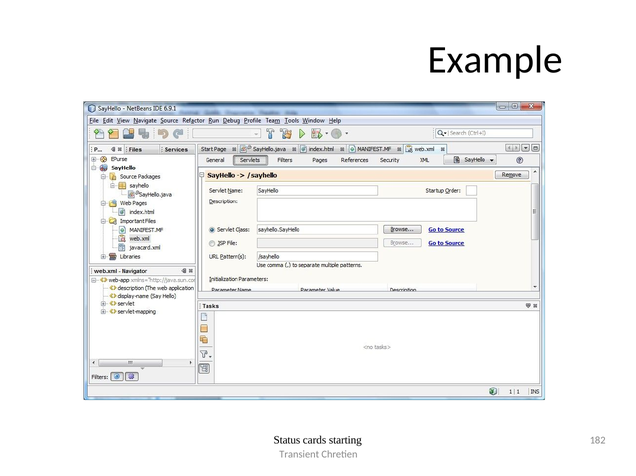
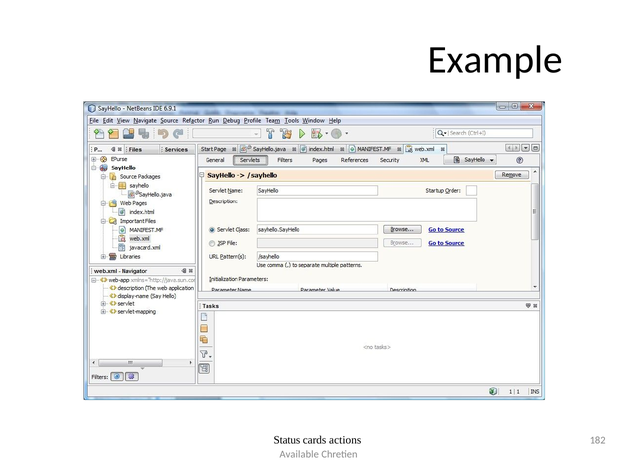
starting: starting -> actions
Transient: Transient -> Available
